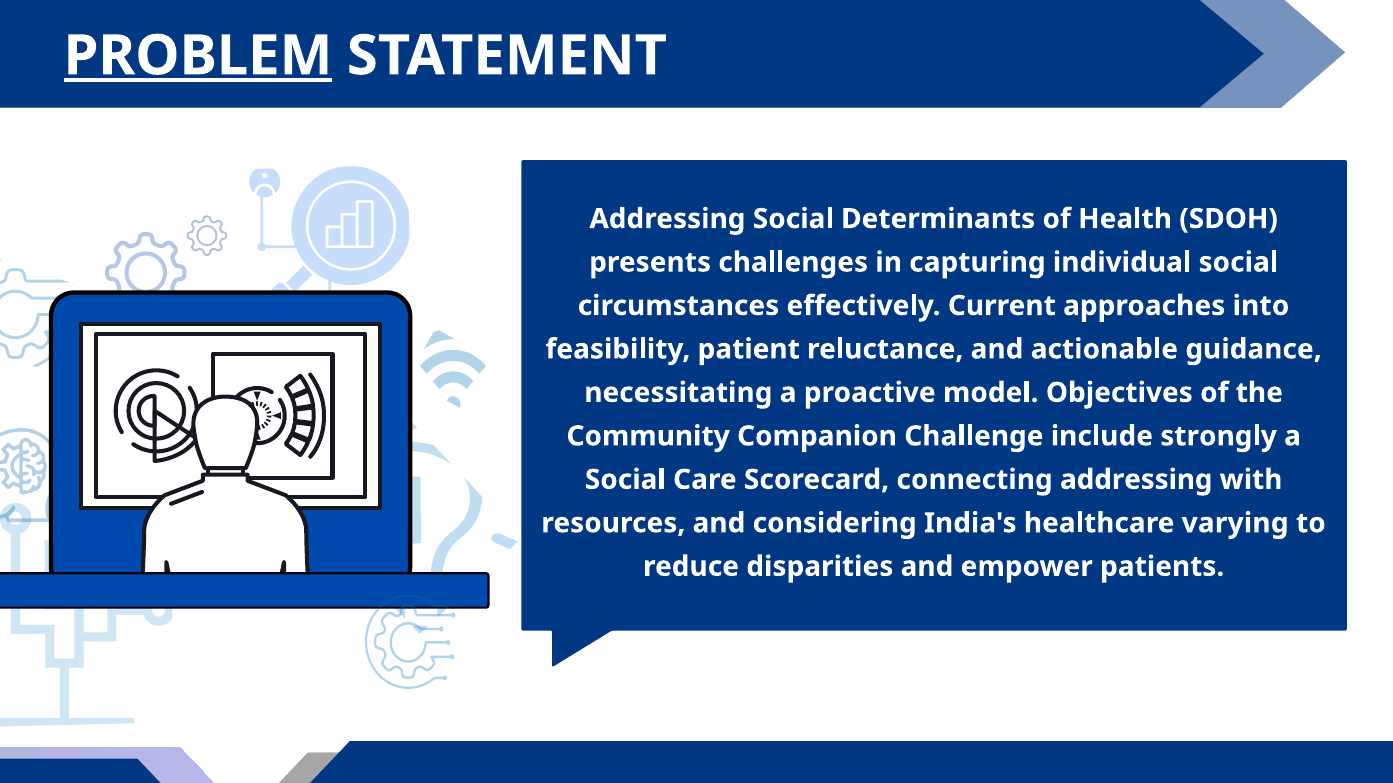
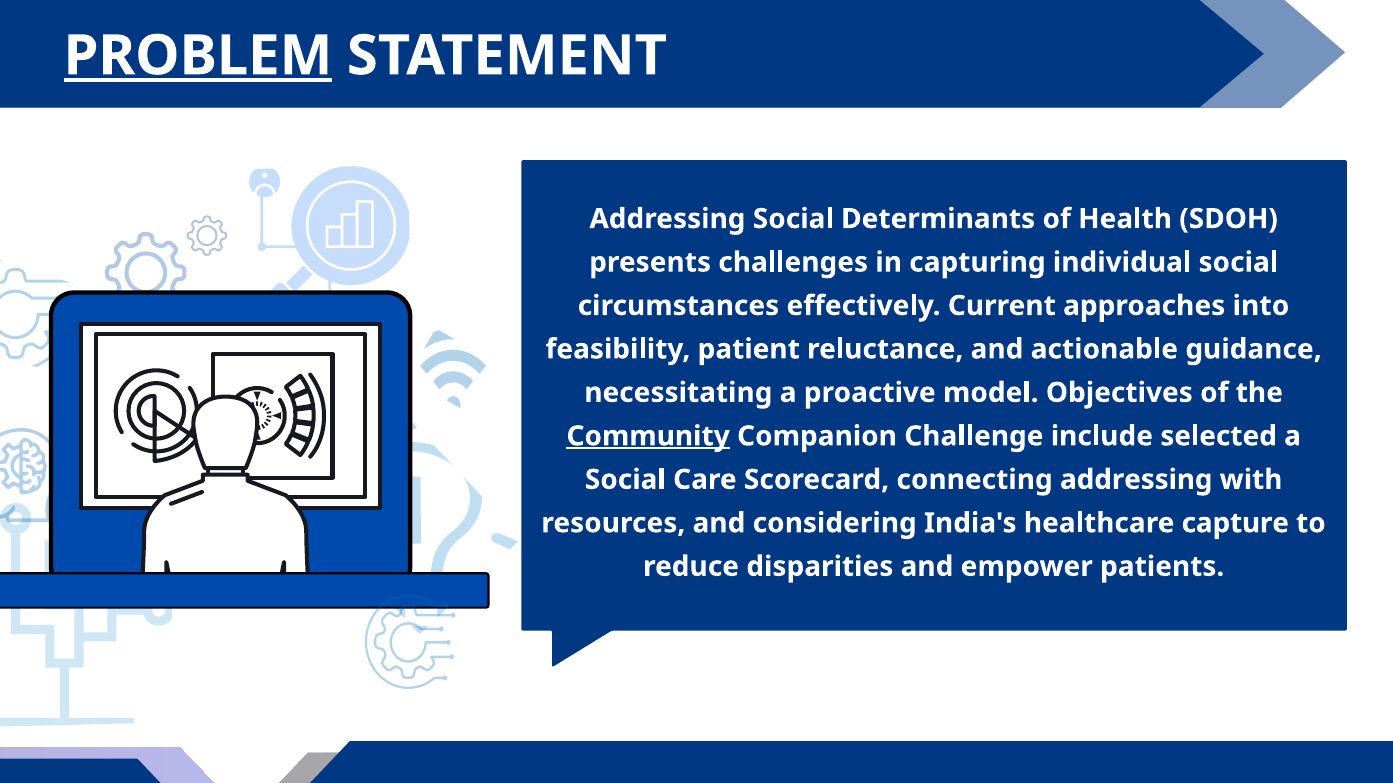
Community underline: none -> present
strongly: strongly -> selected
varying: varying -> capture
